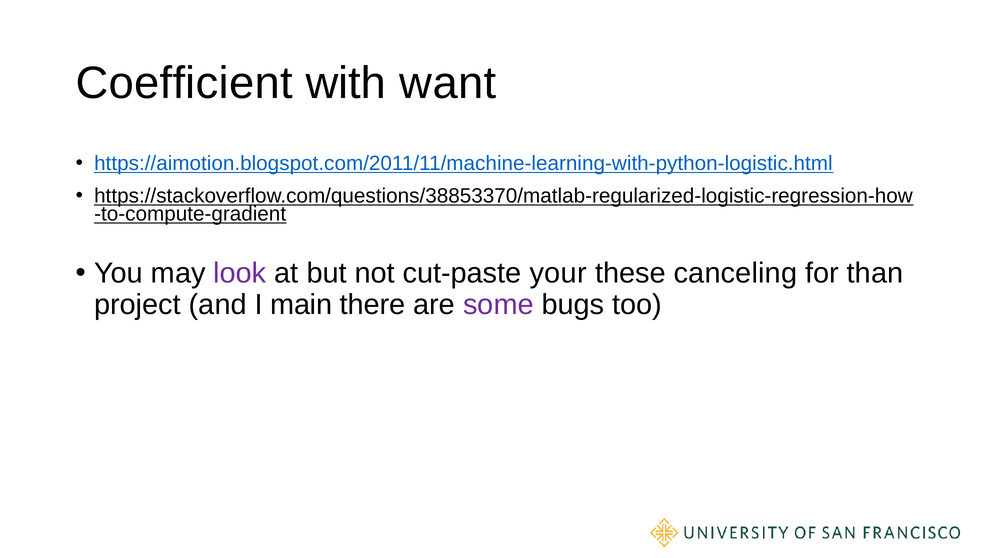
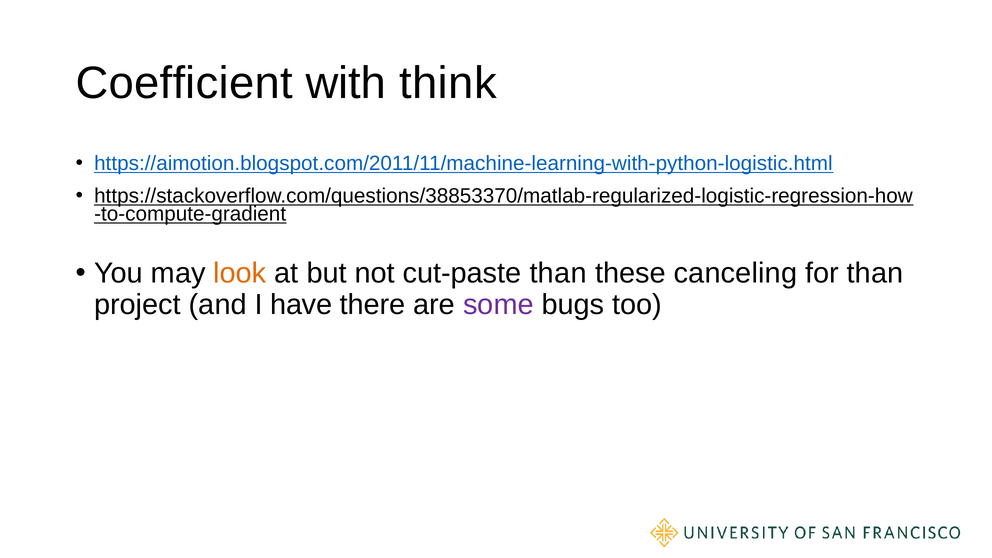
want: want -> think
look colour: purple -> orange
cut-paste your: your -> than
main: main -> have
